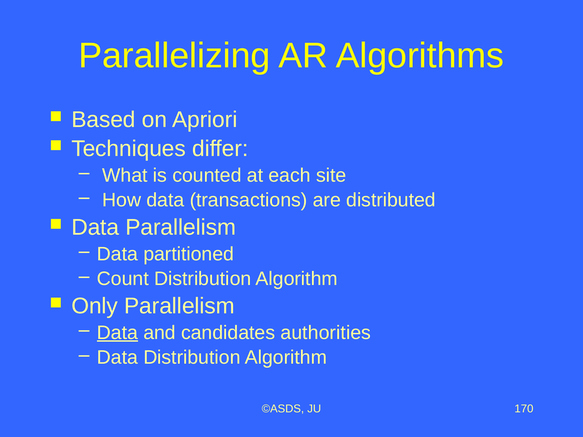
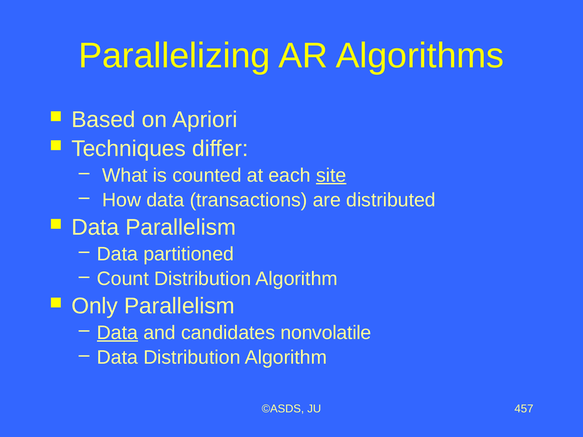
site underline: none -> present
authorities: authorities -> nonvolatile
170: 170 -> 457
